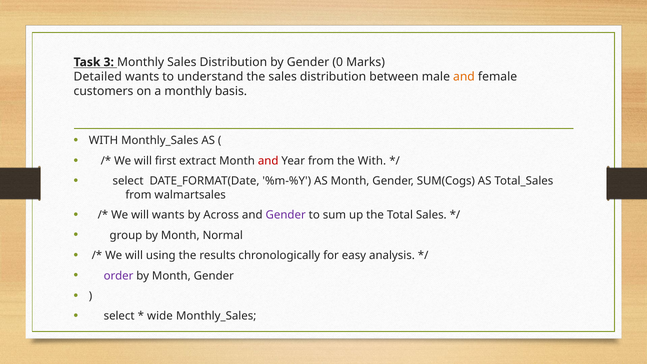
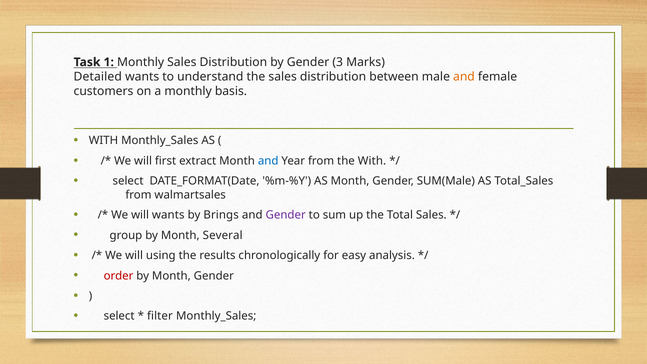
3: 3 -> 1
0: 0 -> 3
and at (268, 161) colour: red -> blue
SUM(Cogs: SUM(Cogs -> SUM(Male
Across: Across -> Brings
Normal: Normal -> Several
order colour: purple -> red
wide: wide -> filter
